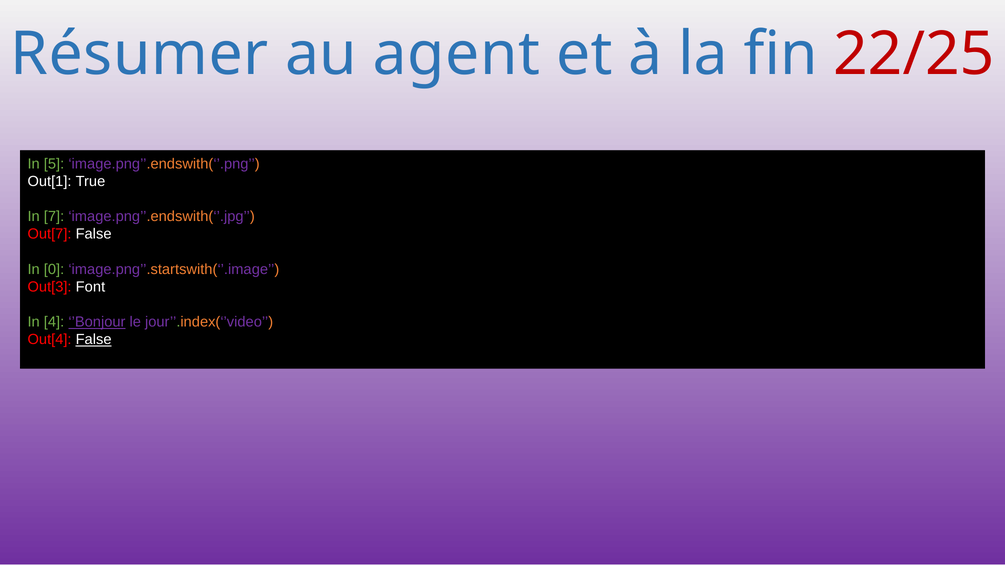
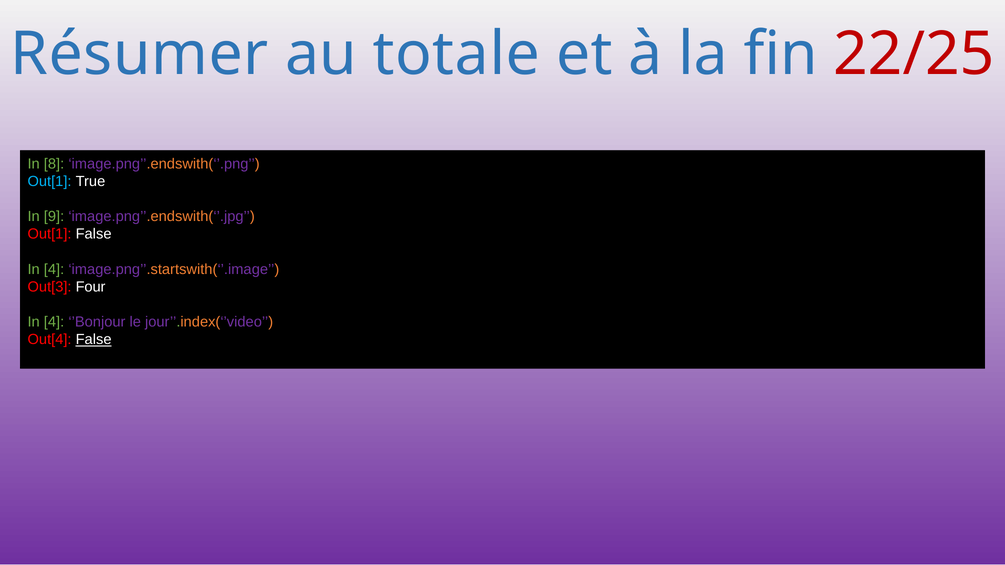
agent: agent -> totale
5: 5 -> 8
Out[1 at (50, 181) colour: white -> light blue
7: 7 -> 9
Out[7 at (50, 234): Out[7 -> Out[1
0 at (54, 269): 0 -> 4
Font: Font -> Four
’Bonjour underline: present -> none
